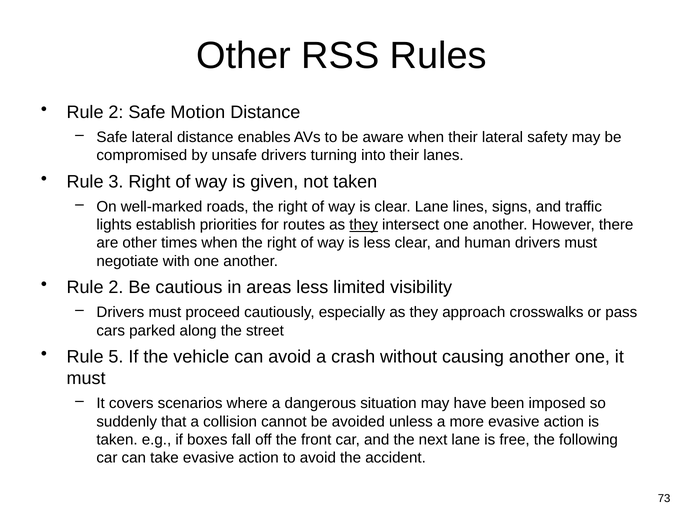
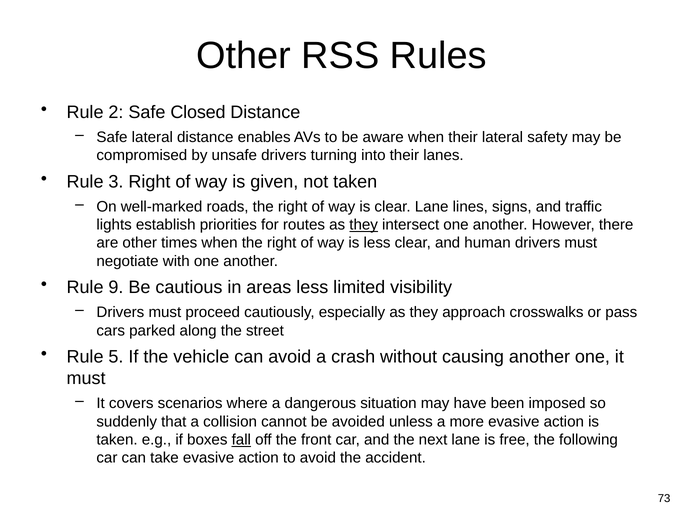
Motion: Motion -> Closed
2 at (116, 288): 2 -> 9
fall underline: none -> present
